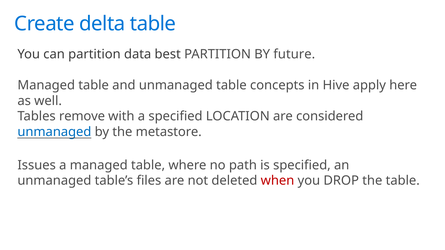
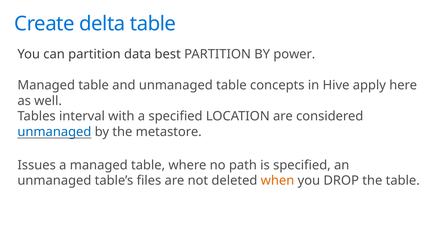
future: future -> power
remove: remove -> interval
when colour: red -> orange
